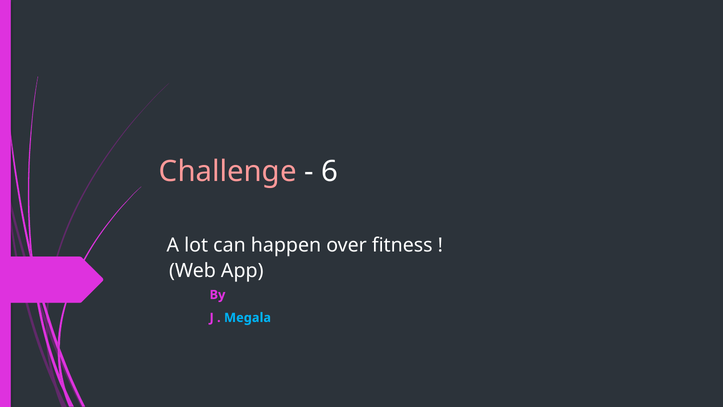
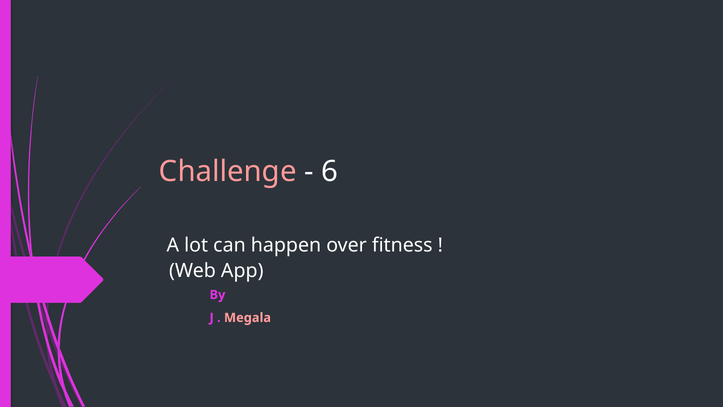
Megala colour: light blue -> pink
